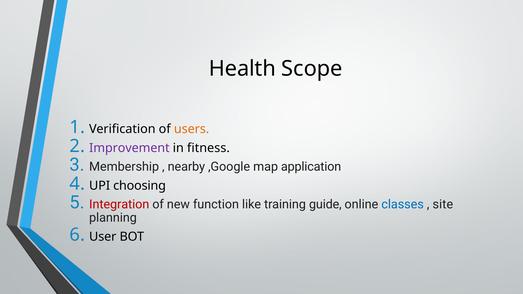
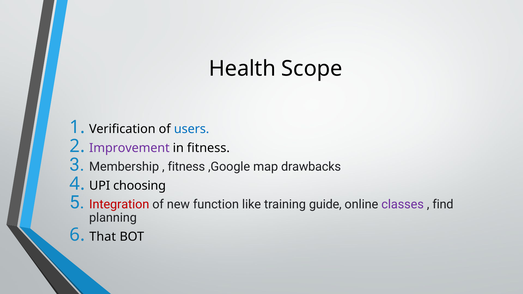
users colour: orange -> blue
nearby at (186, 167): nearby -> fitness
application: application -> drawbacks
classes colour: blue -> purple
site: site -> find
User: User -> That
